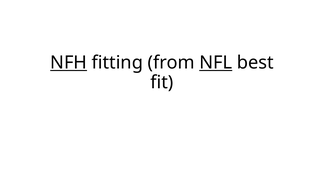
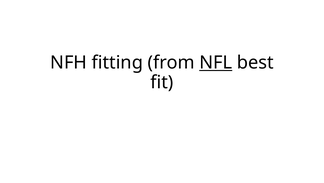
NFH underline: present -> none
